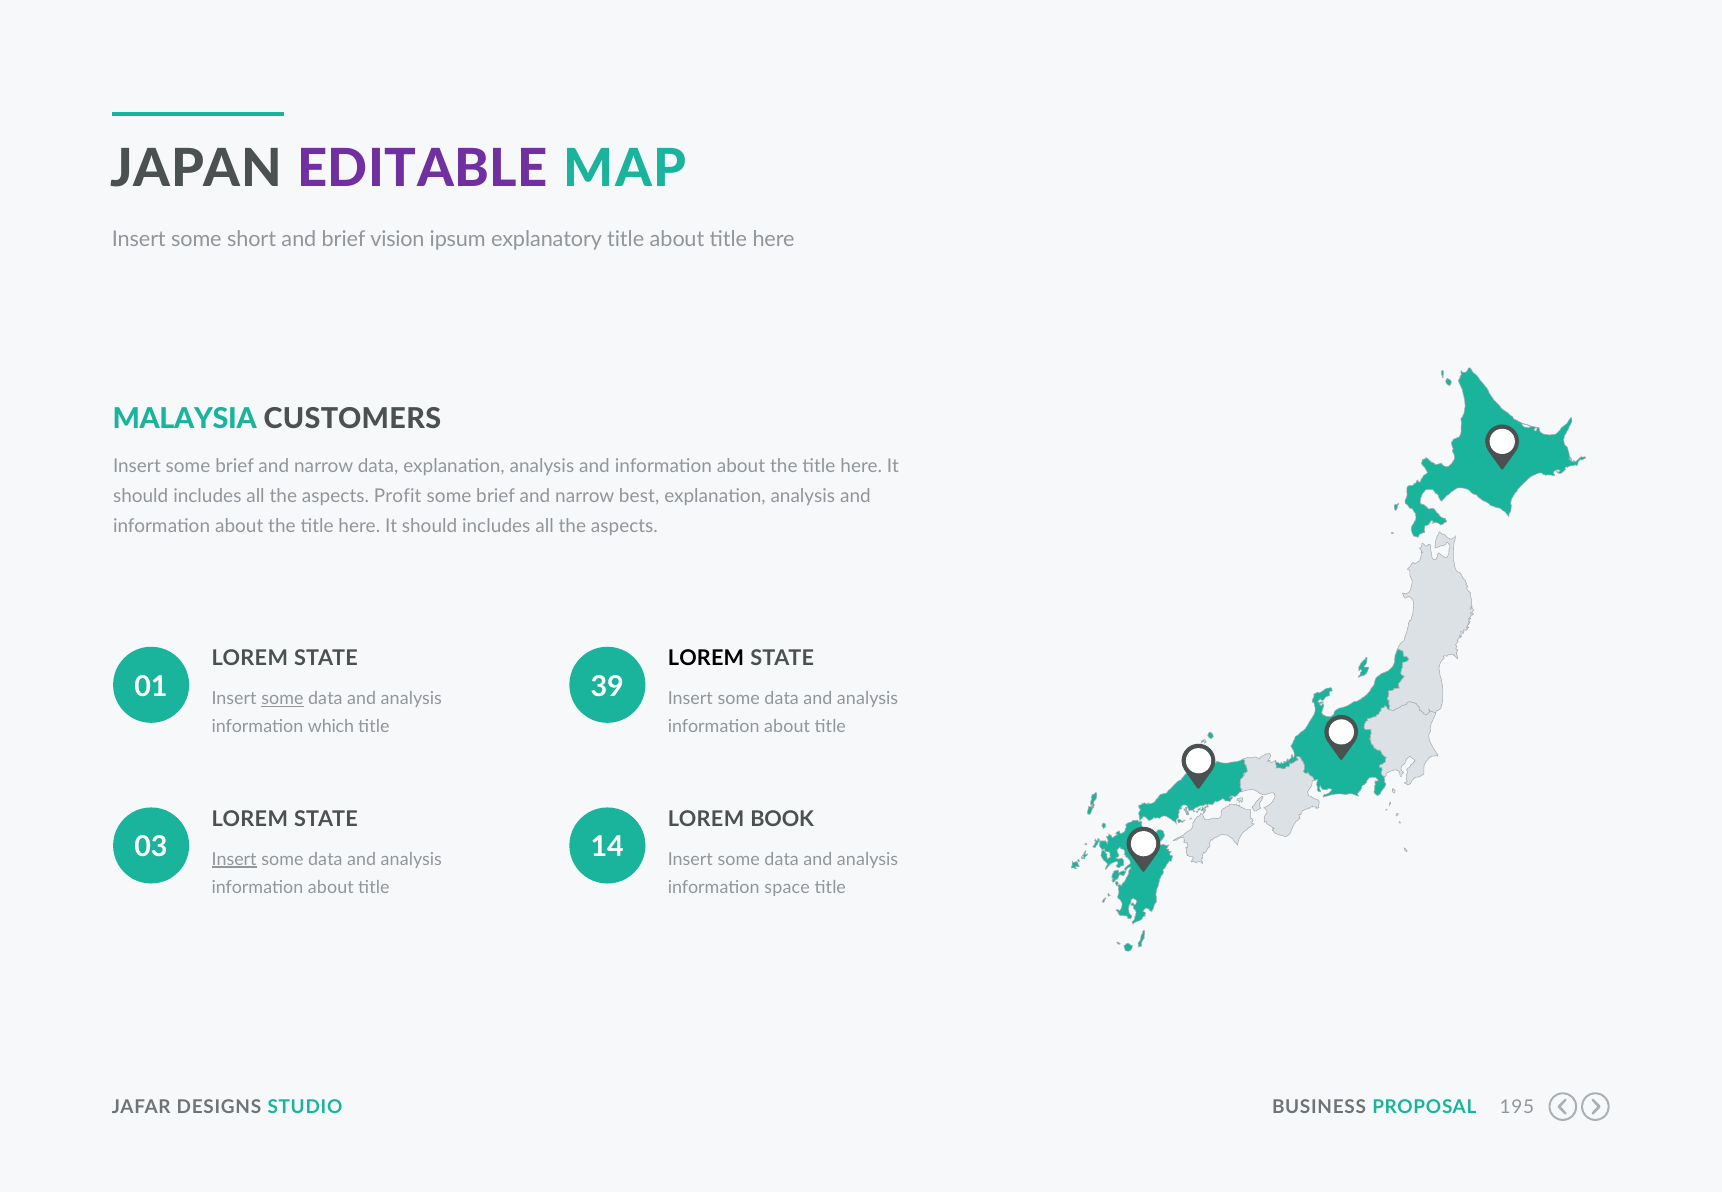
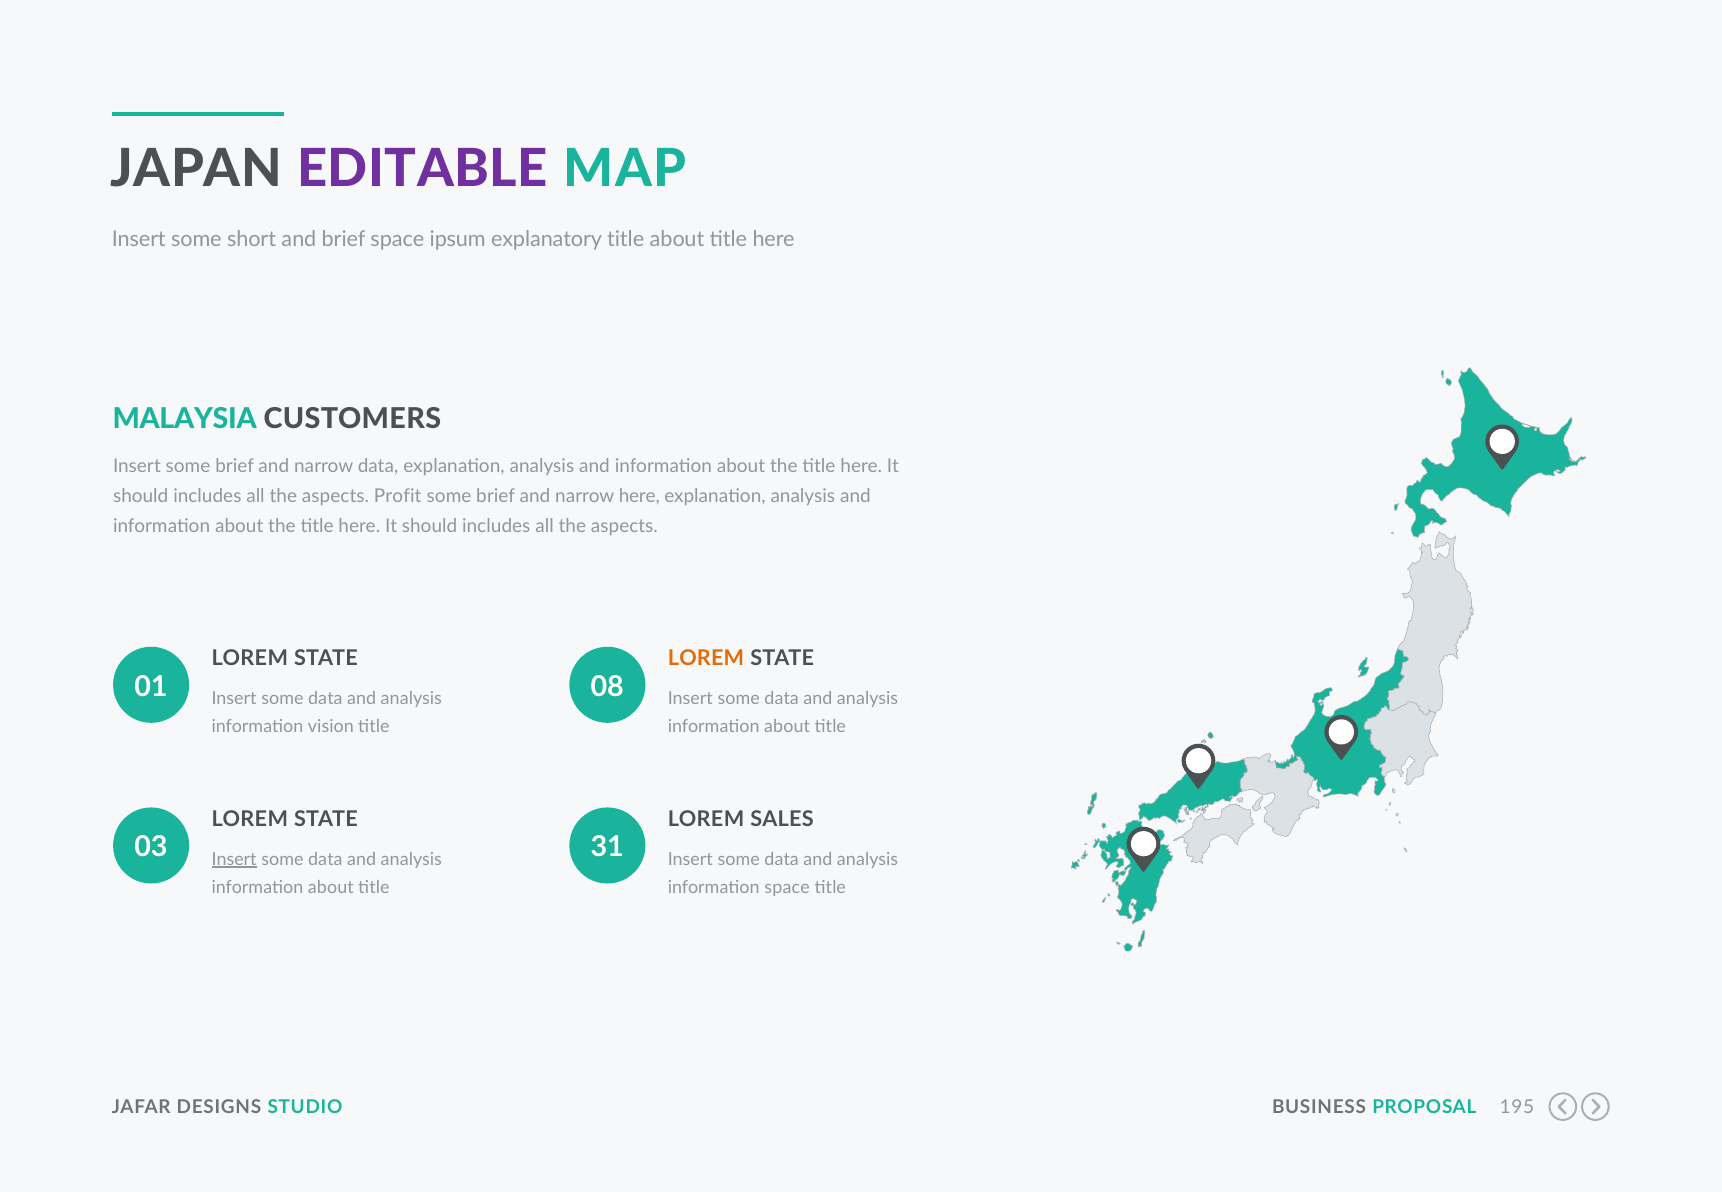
brief vision: vision -> space
narrow best: best -> here
LOREM at (706, 659) colour: black -> orange
39: 39 -> 08
some at (282, 699) underline: present -> none
which: which -> vision
BOOK: BOOK -> SALES
14: 14 -> 31
